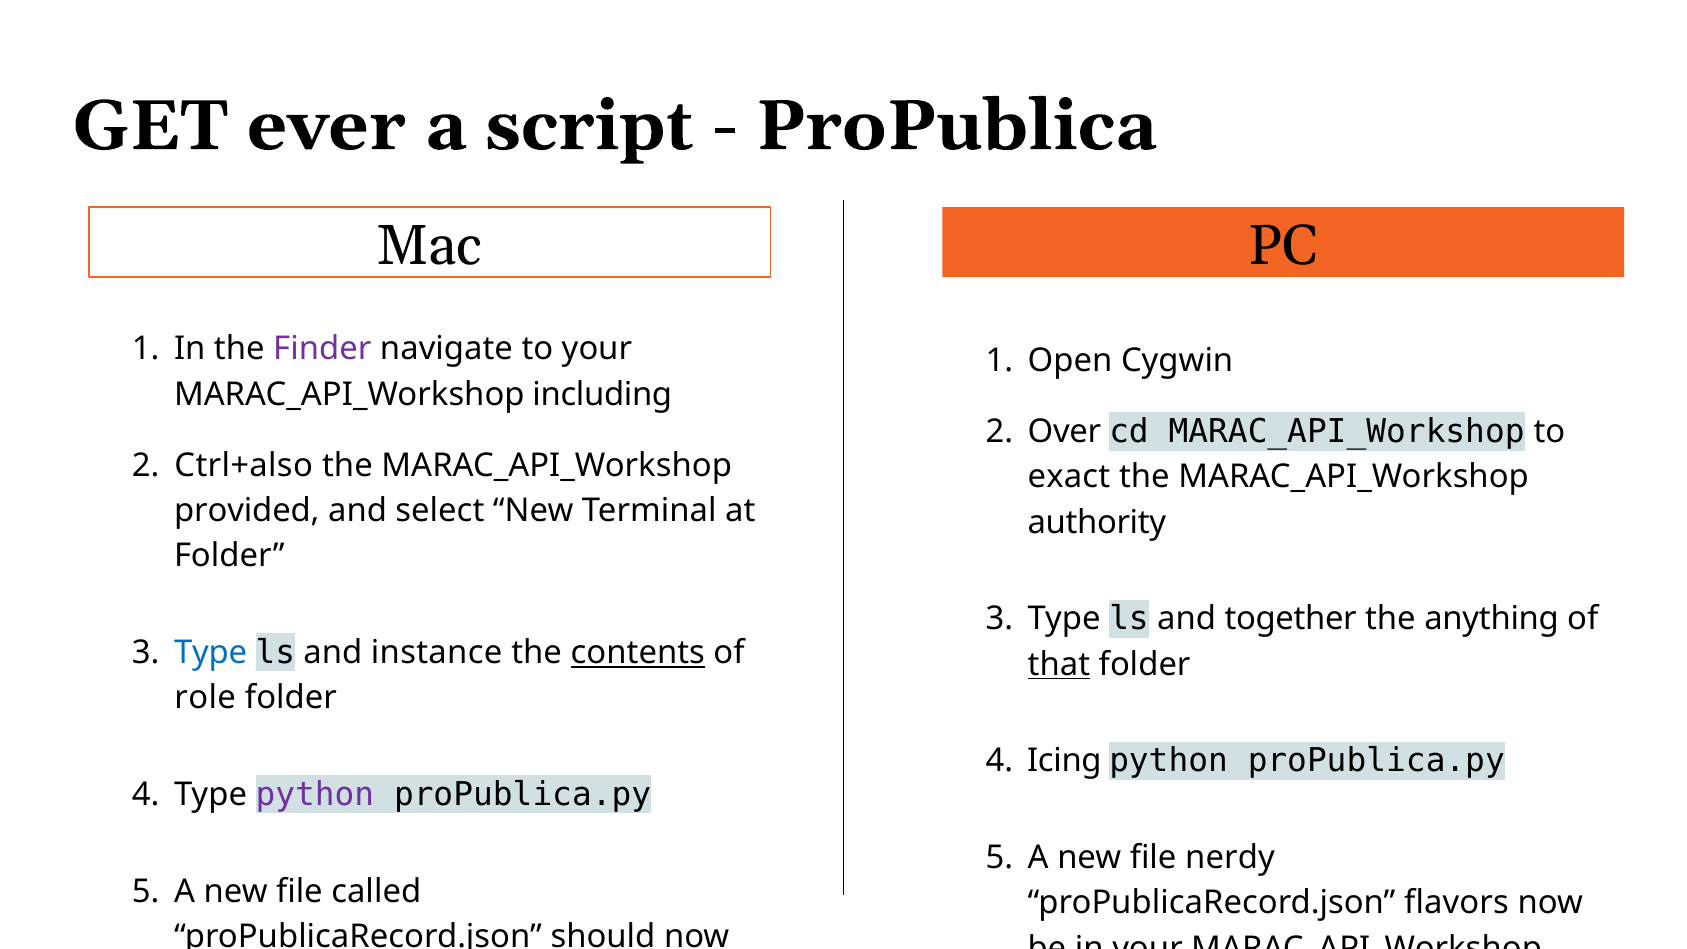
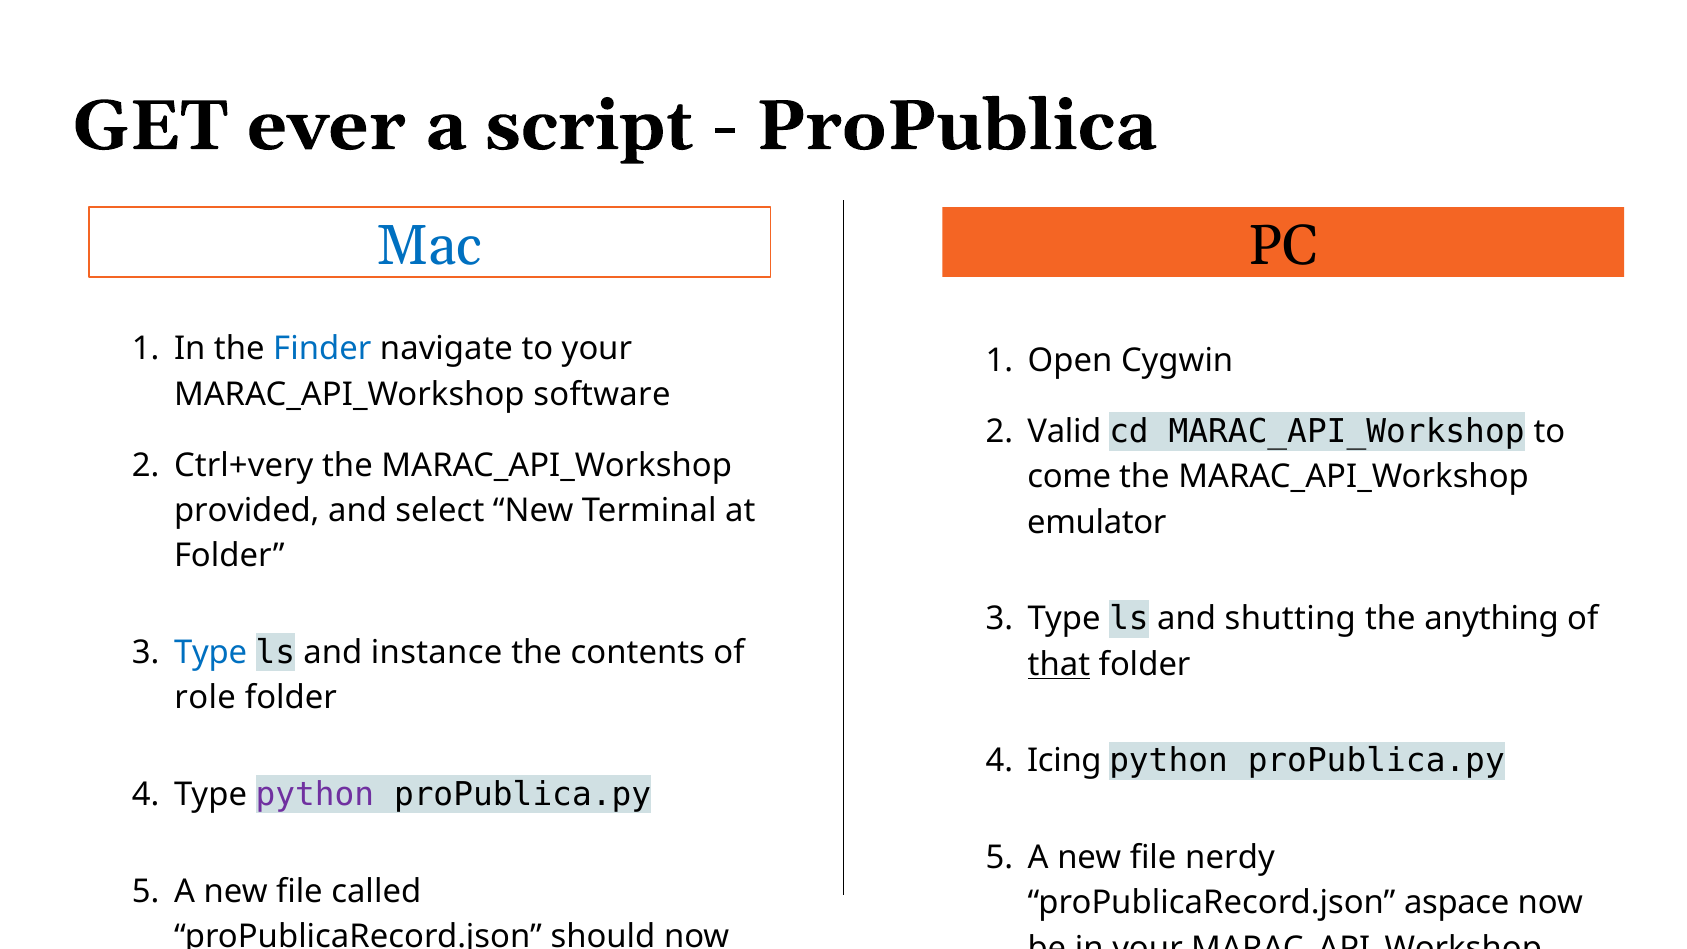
Mac colour: black -> blue
Finder colour: purple -> blue
including: including -> software
Over: Over -> Valid
Ctrl+also: Ctrl+also -> Ctrl+very
exact: exact -> come
authority: authority -> emulator
together: together -> shutting
contents underline: present -> none
flavors: flavors -> aspace
